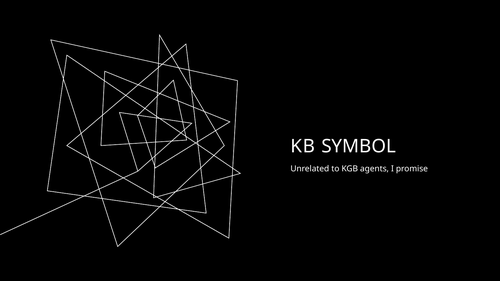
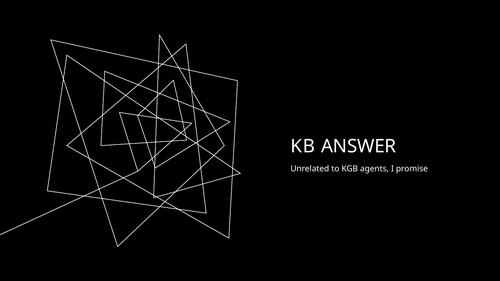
SYMBOL: SYMBOL -> ANSWER
